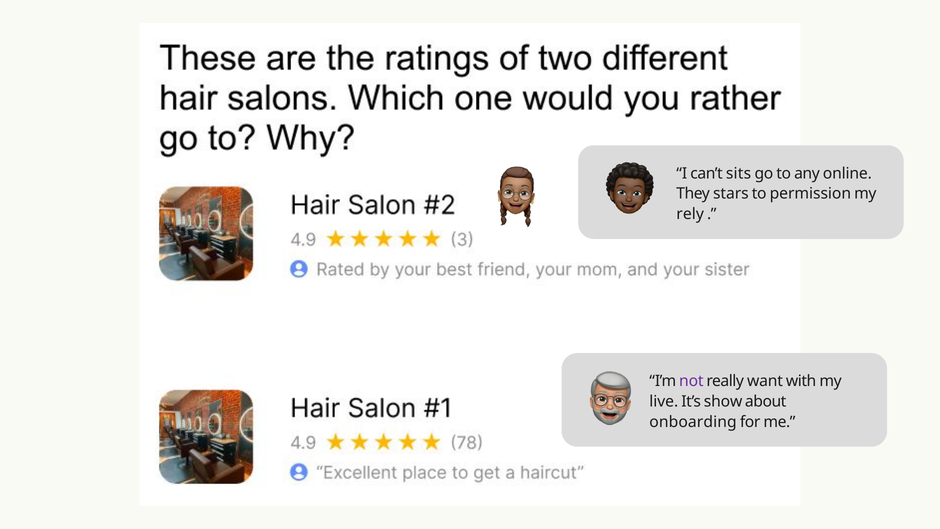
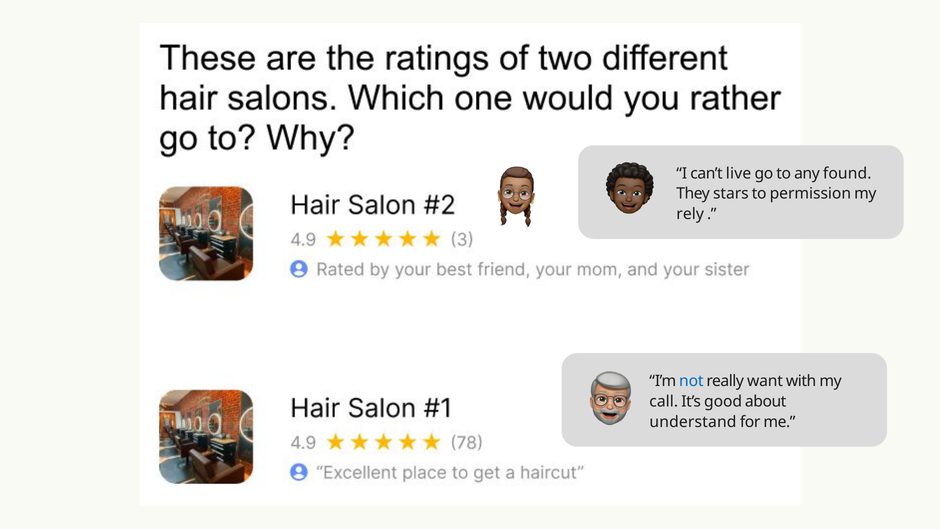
sits: sits -> live
online: online -> found
not colour: purple -> blue
live: live -> call
show: show -> good
onboarding: onboarding -> understand
